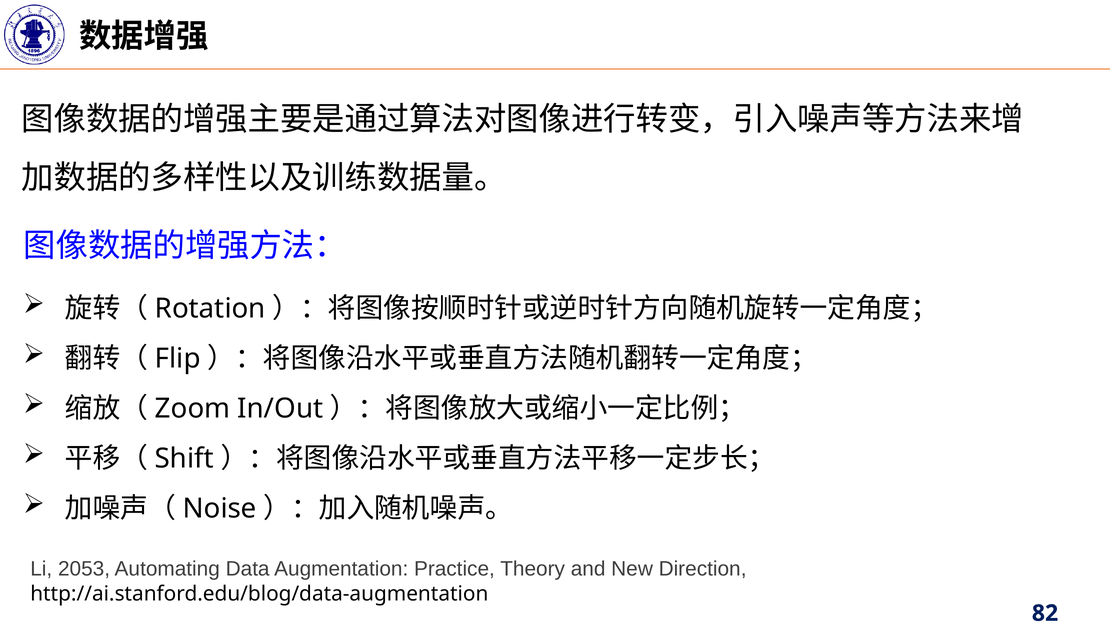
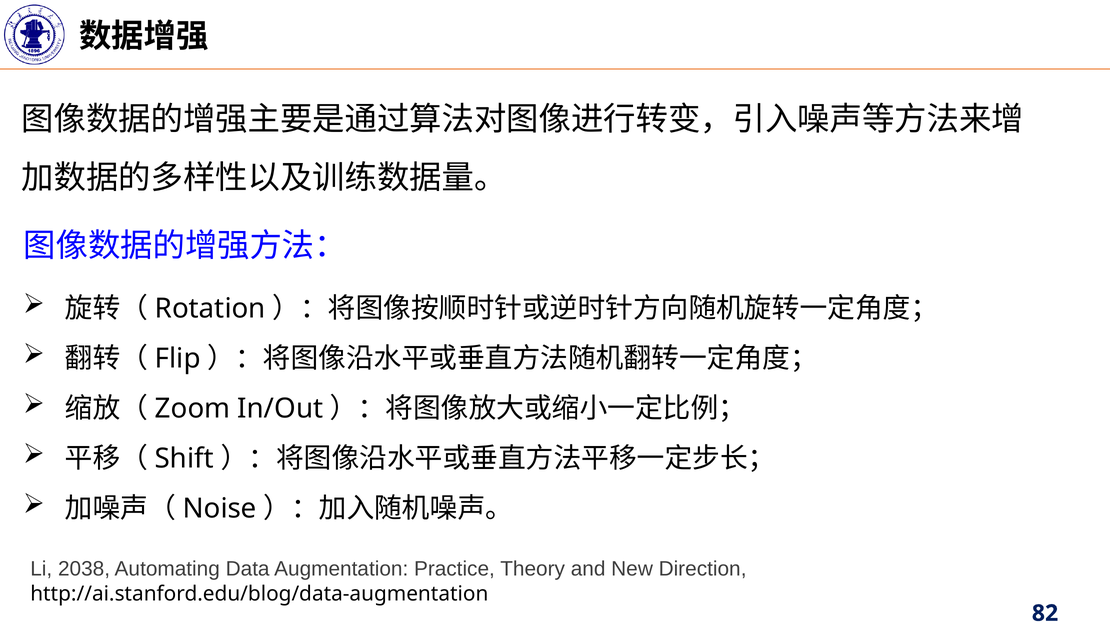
2053: 2053 -> 2038
